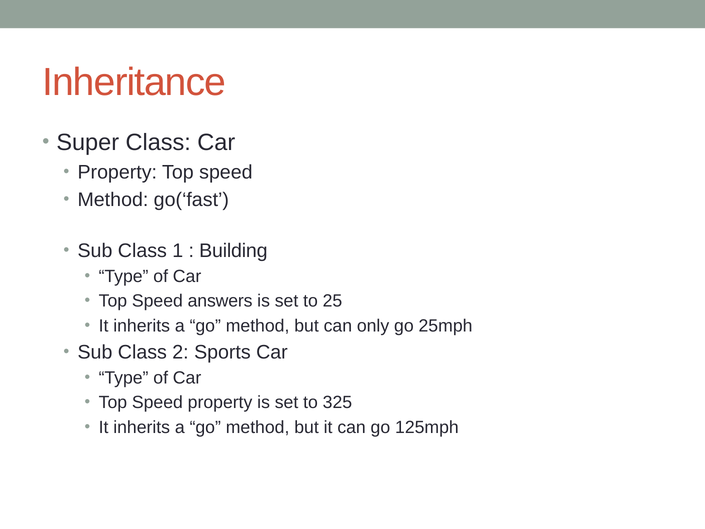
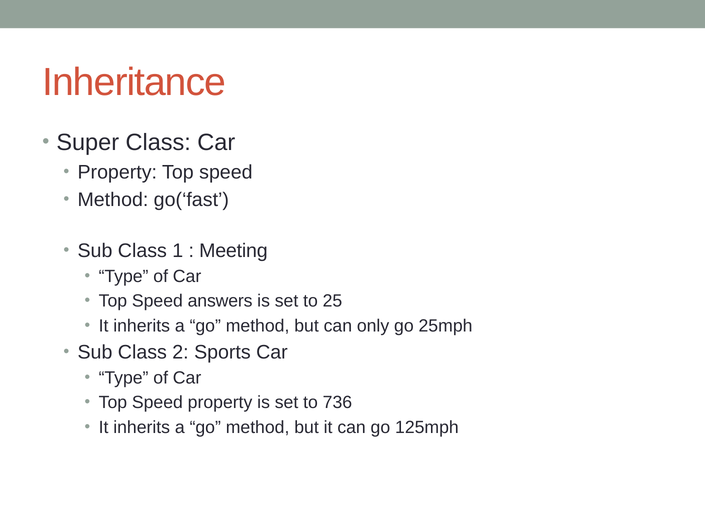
Building: Building -> Meeting
325: 325 -> 736
